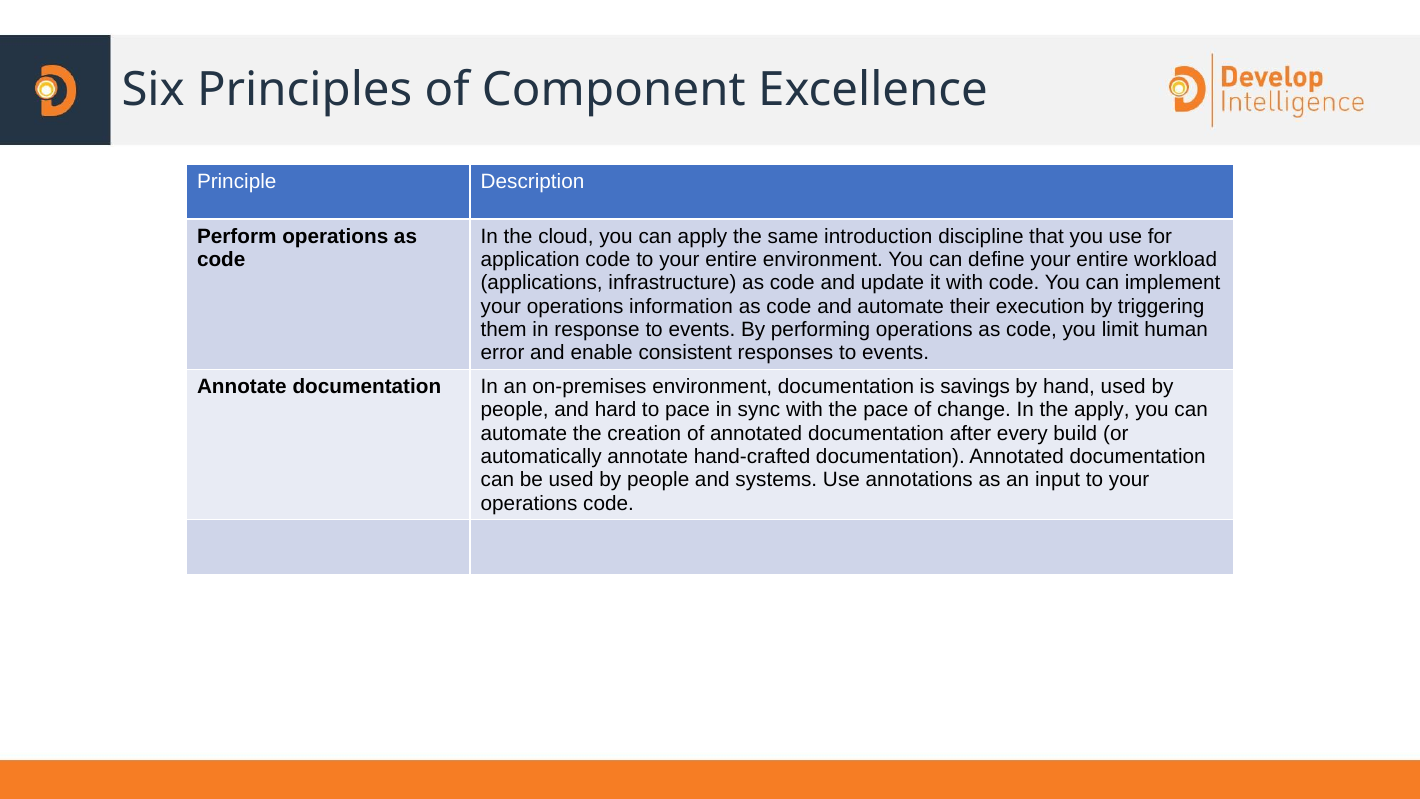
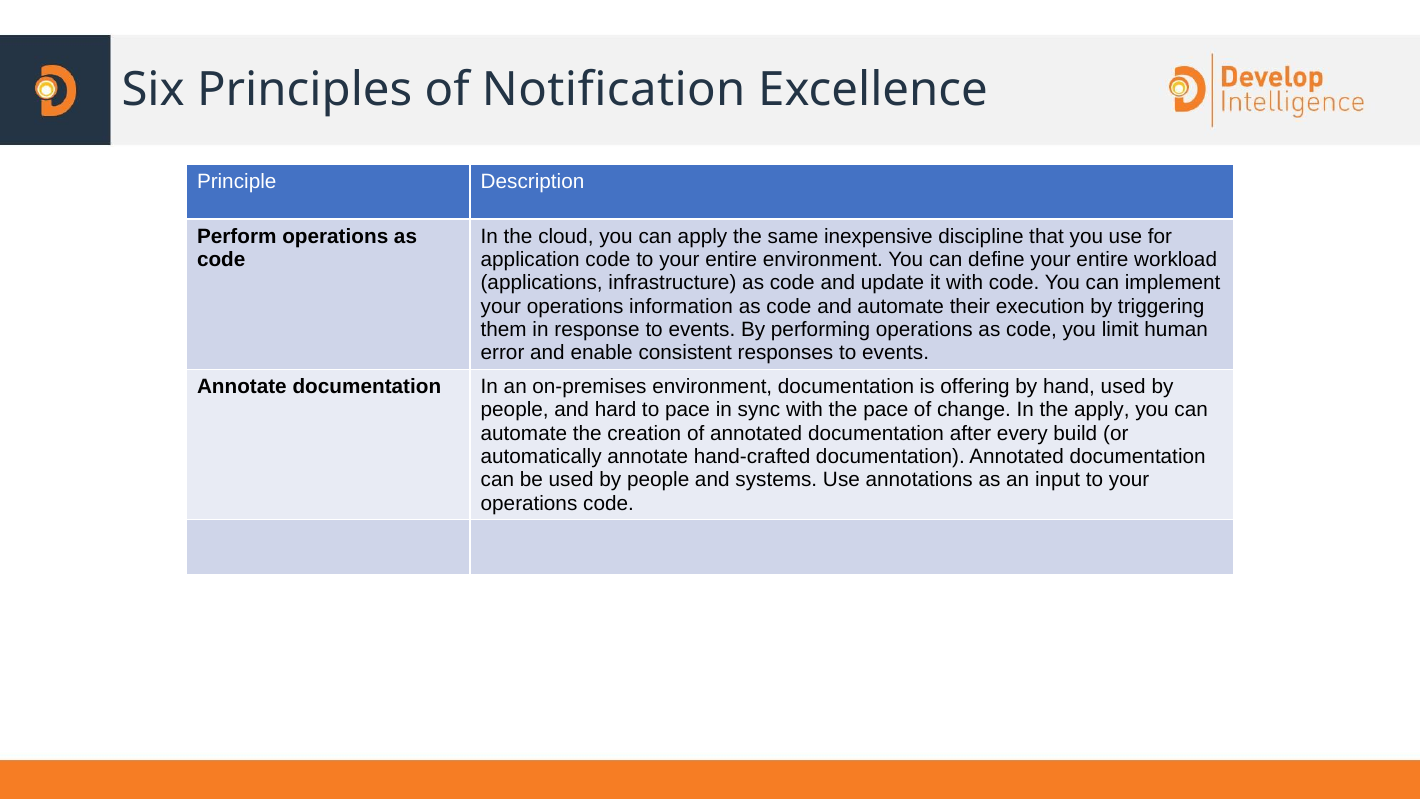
Component: Component -> Notification
introduction: introduction -> inexpensive
savings: savings -> offering
